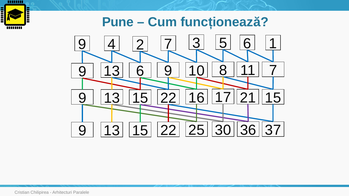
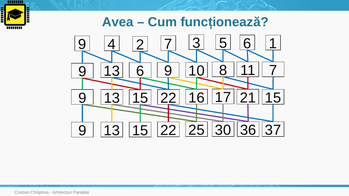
Pune: Pune -> Avea
